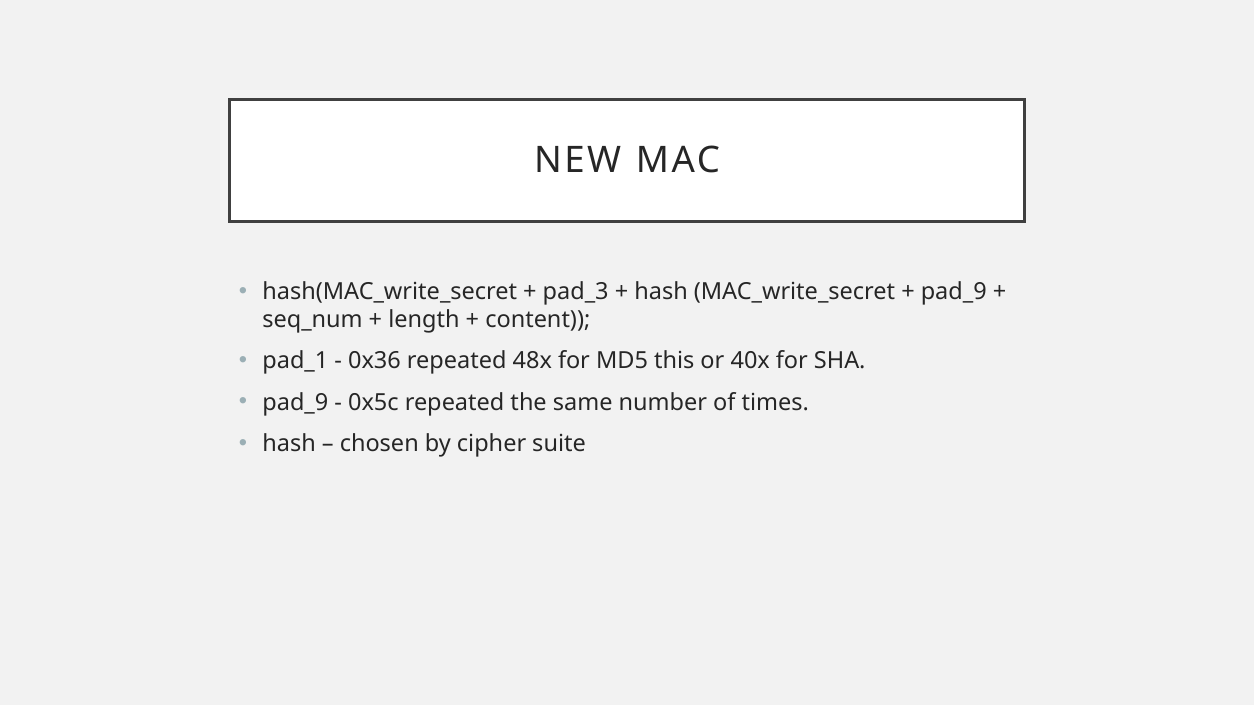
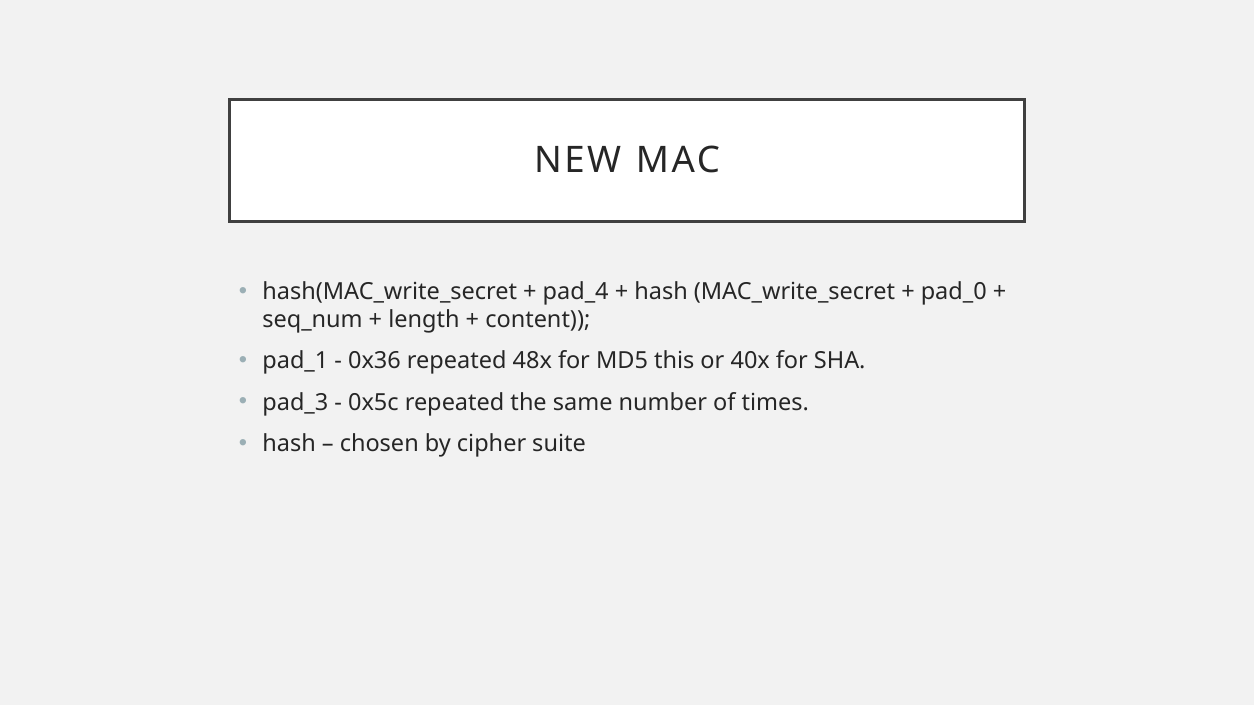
pad_3: pad_3 -> pad_4
pad_9 at (954, 292): pad_9 -> pad_0
pad_9 at (295, 403): pad_9 -> pad_3
